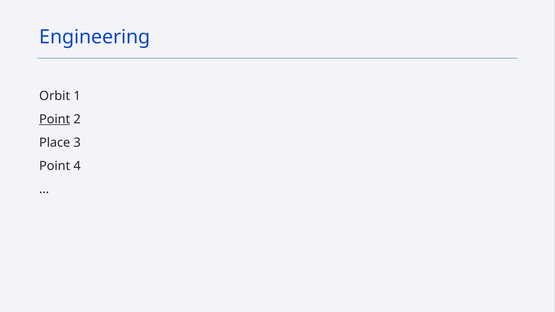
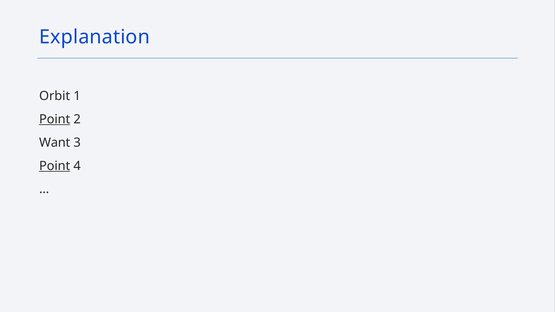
Engineering: Engineering -> Explanation
Place: Place -> Want
Point at (55, 166) underline: none -> present
